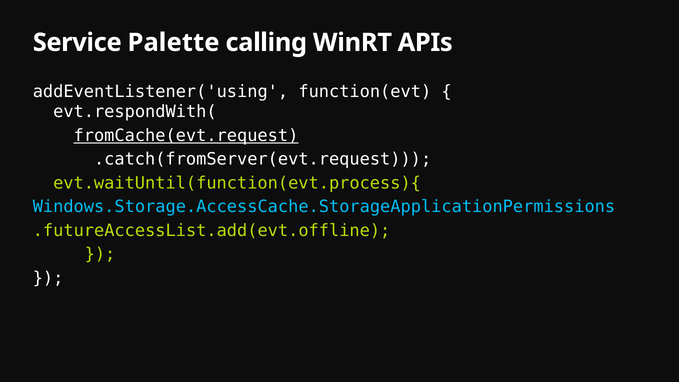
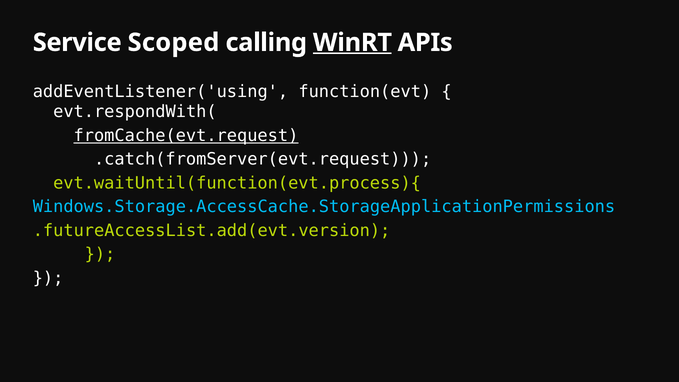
Palette: Palette -> Scoped
WinRT underline: none -> present
.futureAccessList.add(evt.offline: .futureAccessList.add(evt.offline -> .futureAccessList.add(evt.version
